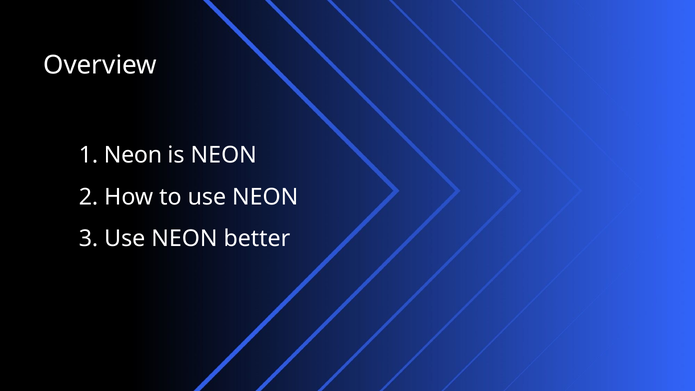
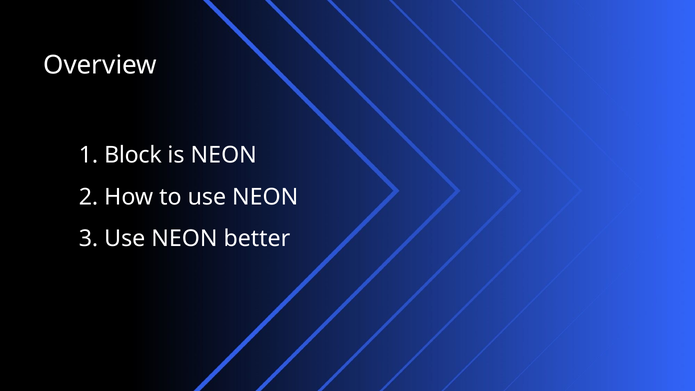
1 Neon: Neon -> Block
